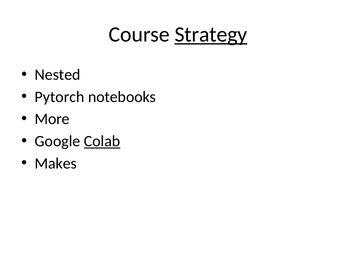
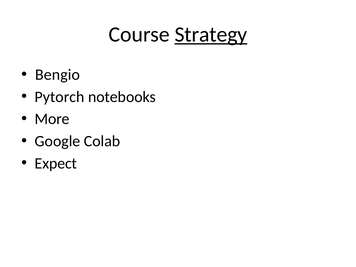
Nested: Nested -> Bengio
Colab underline: present -> none
Makes: Makes -> Expect
